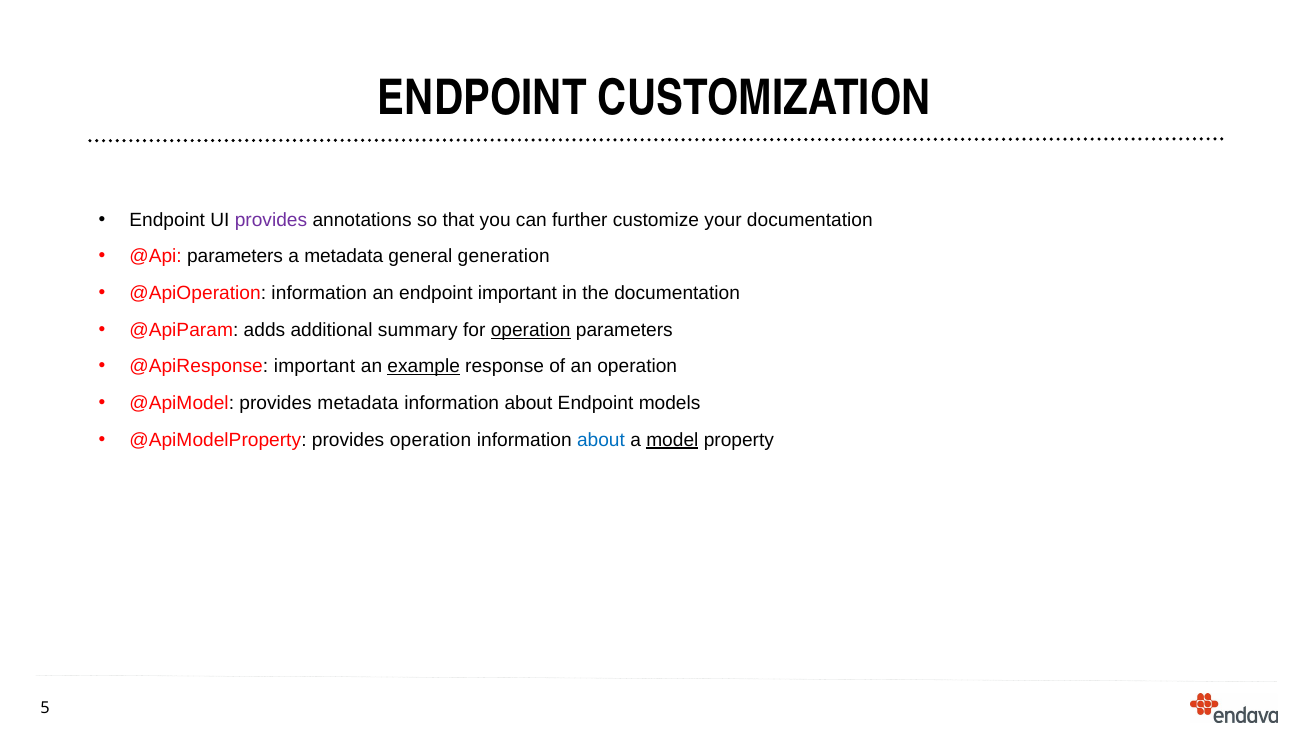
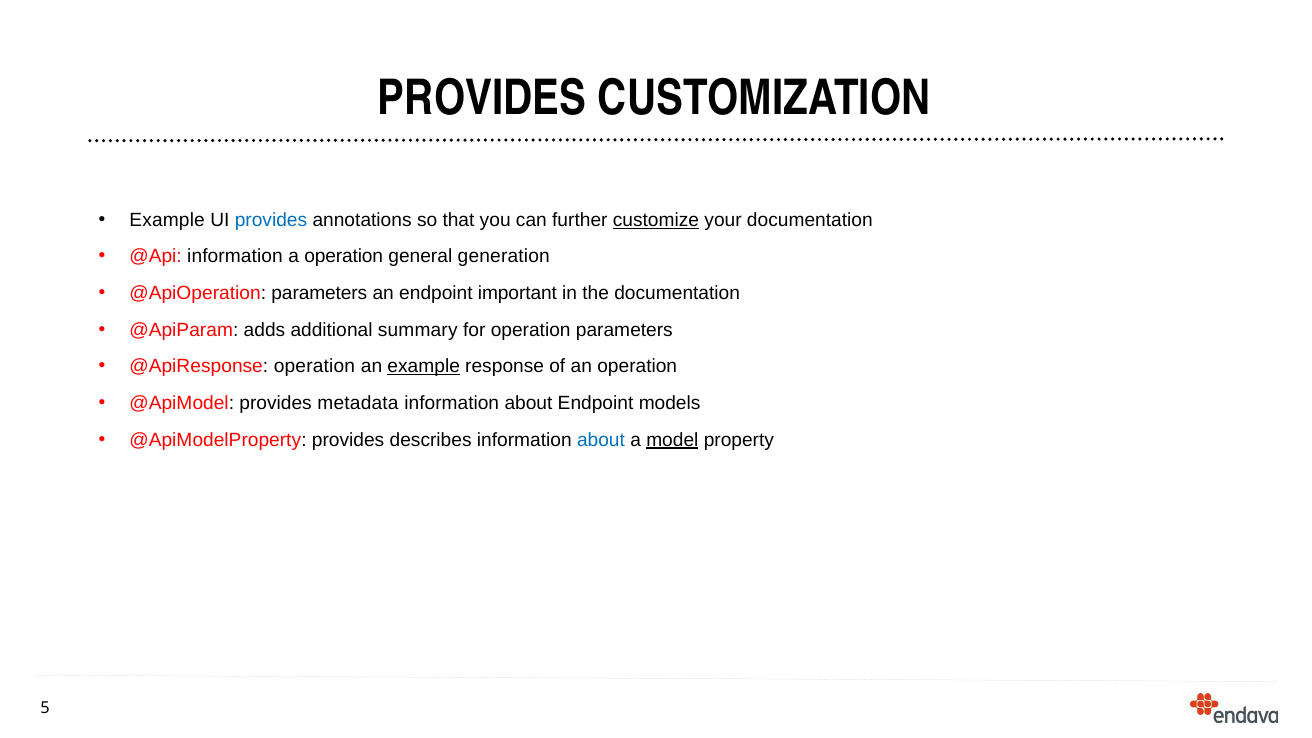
ENDPOINT at (482, 98): ENDPOINT -> PROVIDES
Endpoint at (167, 220): Endpoint -> Example
provides at (271, 220) colour: purple -> blue
customize underline: none -> present
@Api parameters: parameters -> information
a metadata: metadata -> operation
@ApiOperation information: information -> parameters
operation at (531, 330) underline: present -> none
@ApiResponse important: important -> operation
provides operation: operation -> describes
